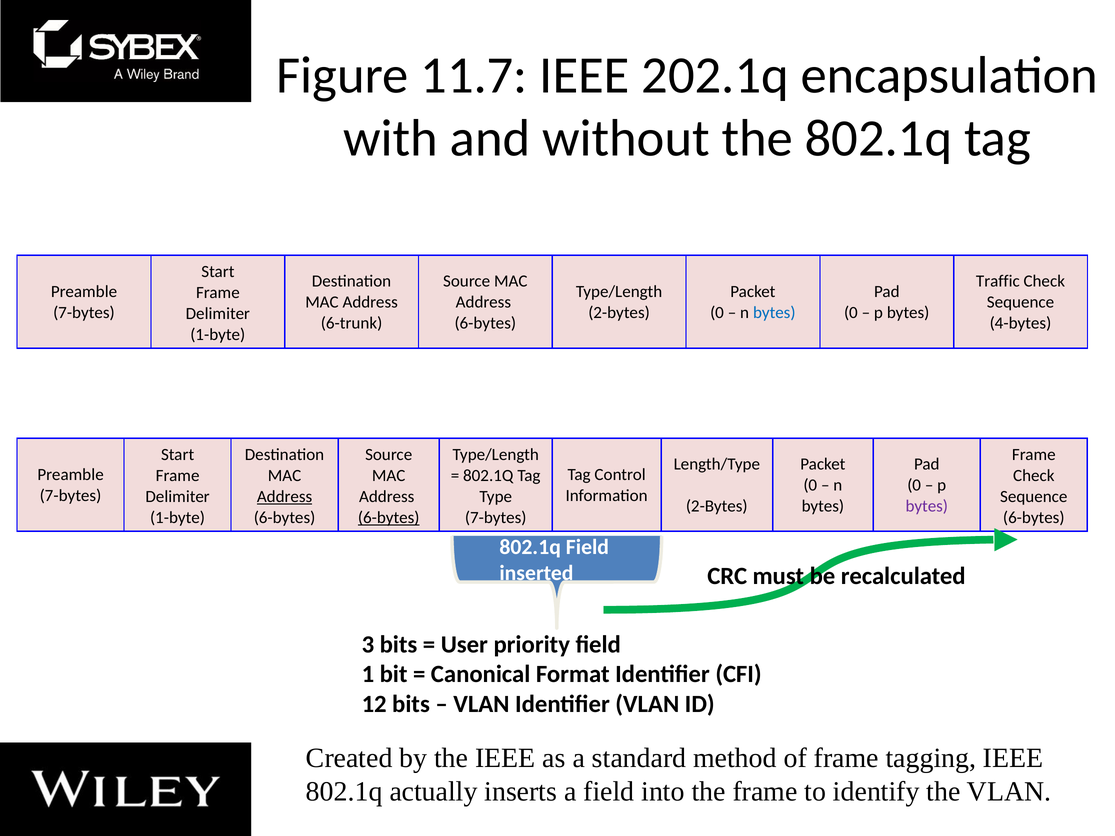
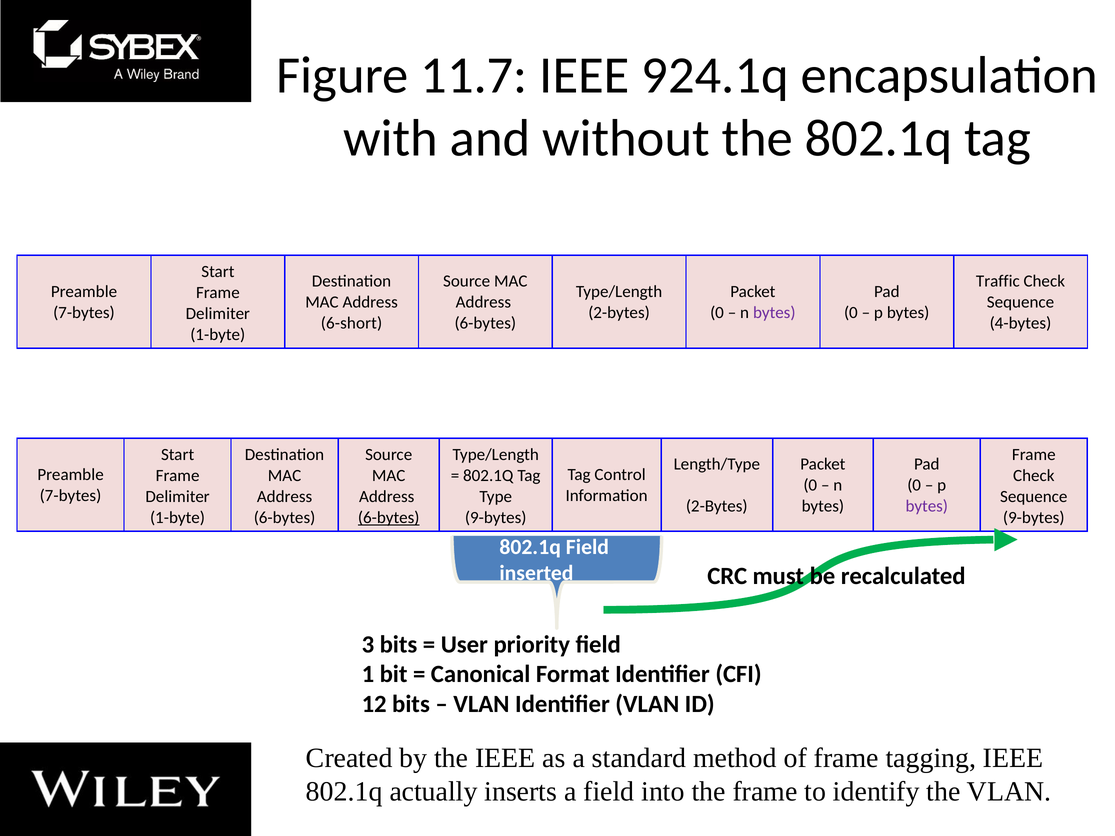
202.1q: 202.1q -> 924.1q
bytes at (774, 313) colour: blue -> purple
6-trunk: 6-trunk -> 6-short
Address at (285, 497) underline: present -> none
7-bytes at (496, 518): 7-bytes -> 9-bytes
6-bytes at (1034, 518): 6-bytes -> 9-bytes
